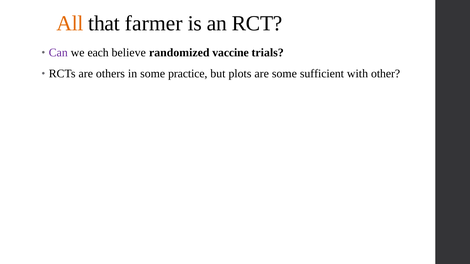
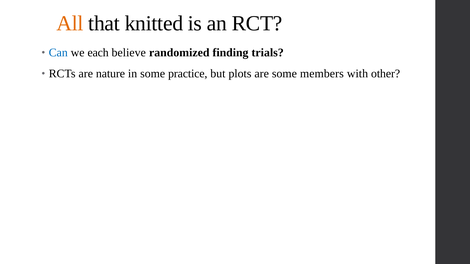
farmer: farmer -> knitted
Can colour: purple -> blue
vaccine: vaccine -> finding
others: others -> nature
sufficient: sufficient -> members
